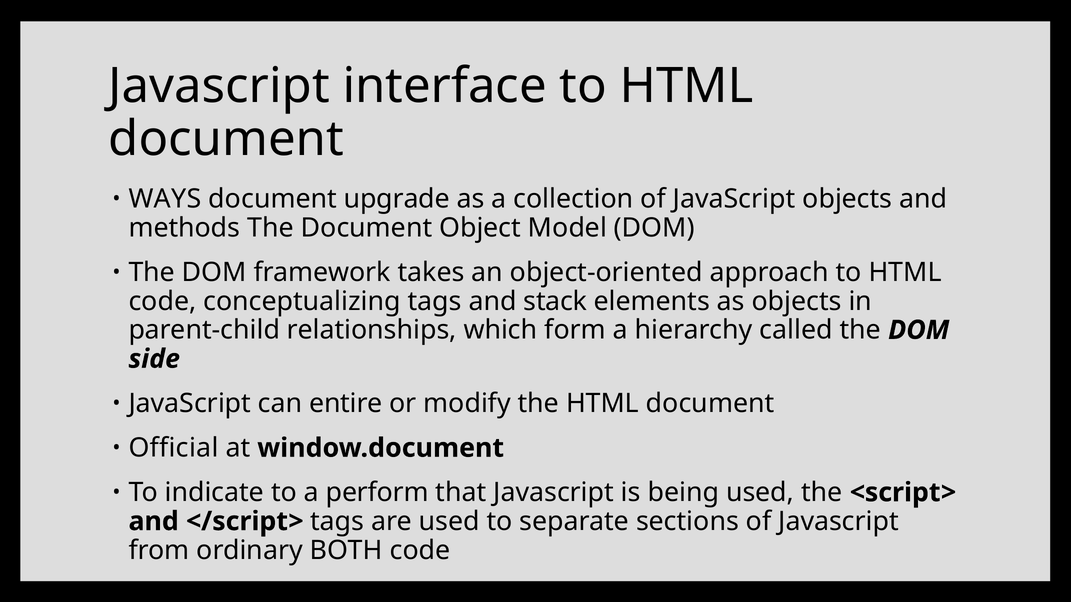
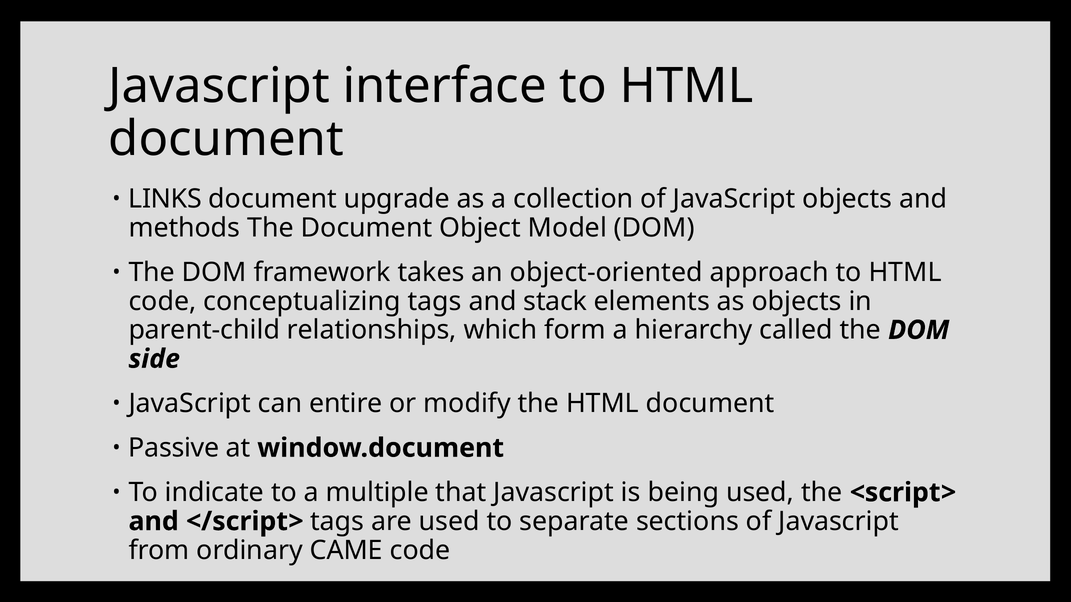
WAYS: WAYS -> LINKS
Official: Official -> Passive
perform: perform -> multiple
BOTH: BOTH -> CAME
